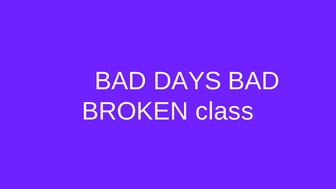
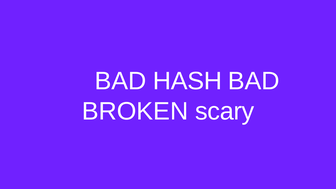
DAYS: DAYS -> HASH
class: class -> scary
